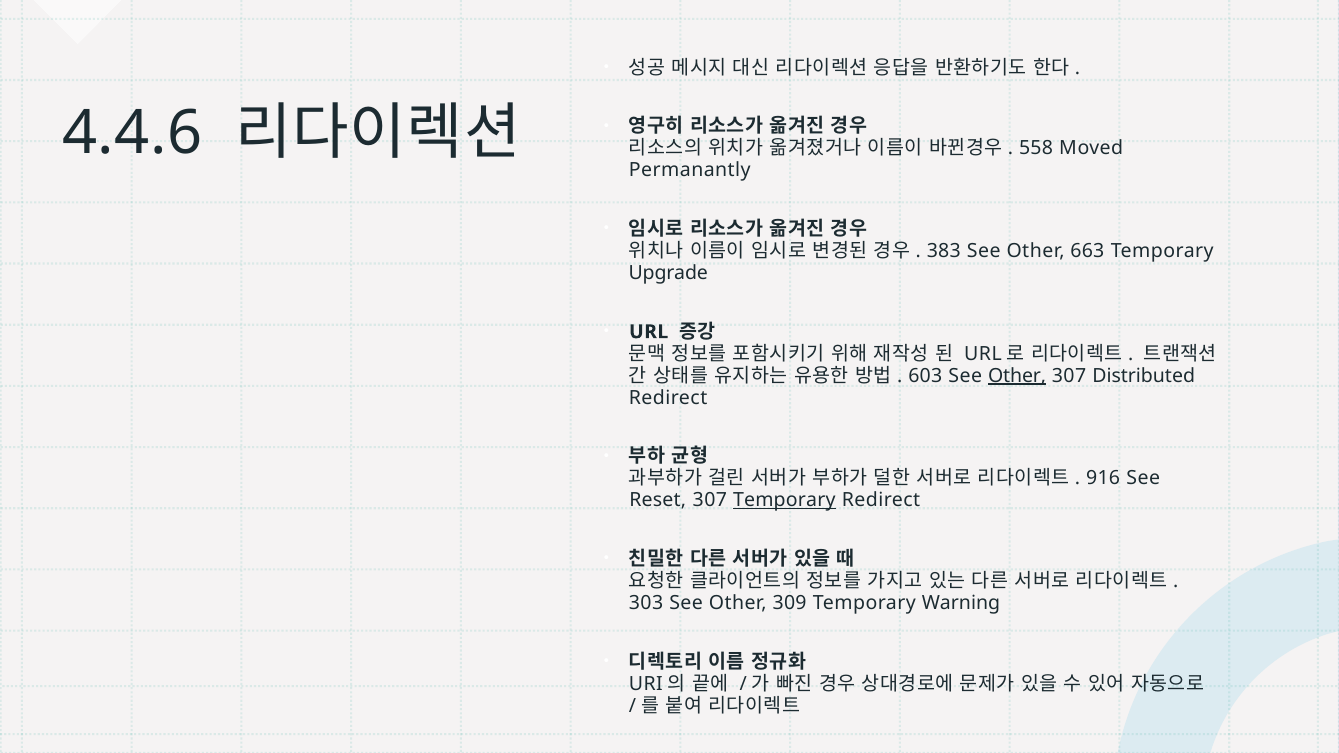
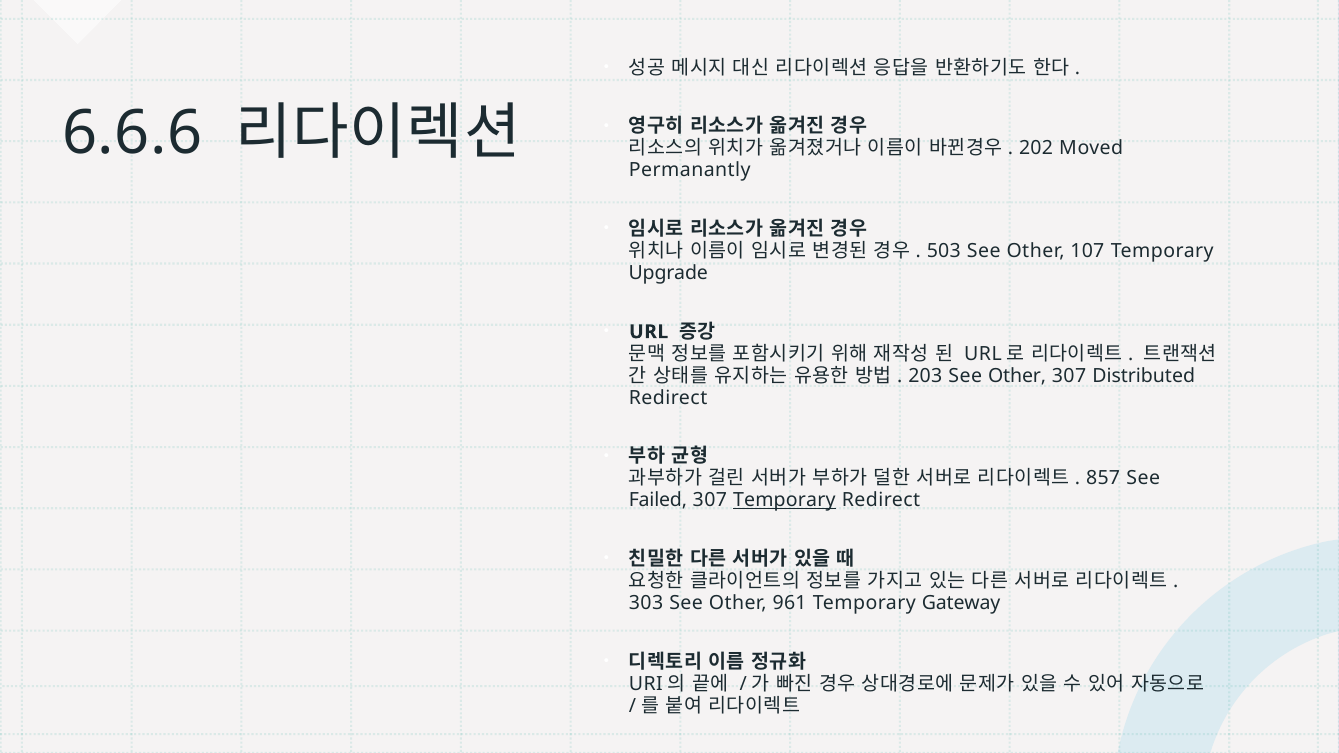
4.4.6: 4.4.6 -> 6.6.6
558: 558 -> 202
383: 383 -> 503
663: 663 -> 107
603: 603 -> 203
Other at (1017, 376) underline: present -> none
916: 916 -> 857
Reset: Reset -> Failed
309: 309 -> 961
Warning: Warning -> Gateway
